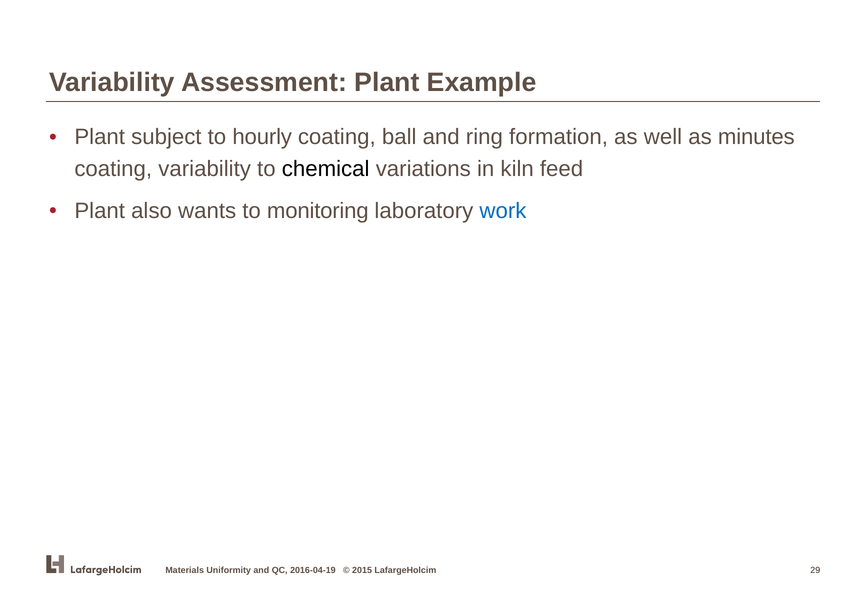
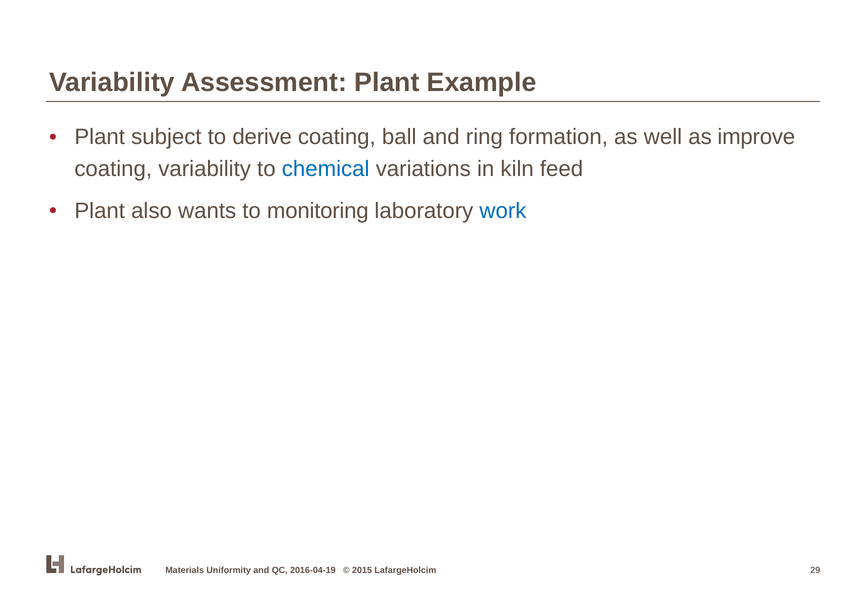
hourly: hourly -> derive
minutes: minutes -> improve
chemical colour: black -> blue
